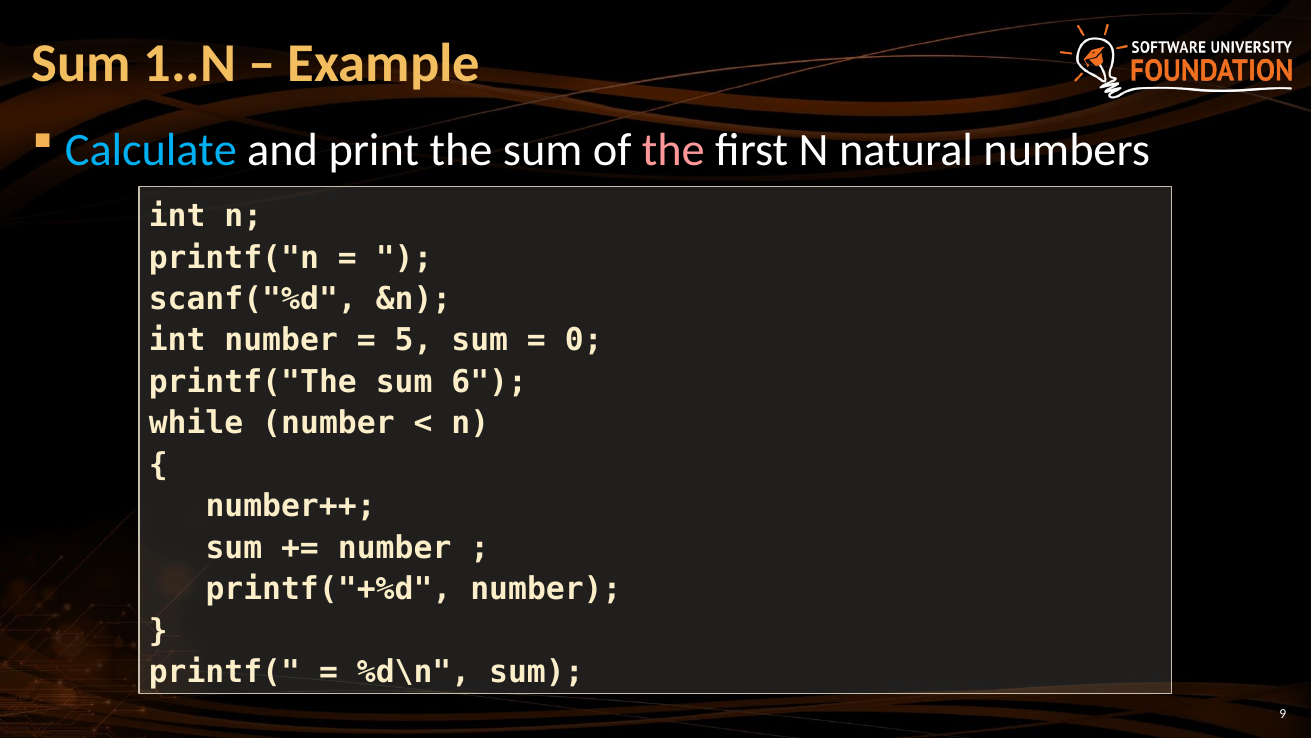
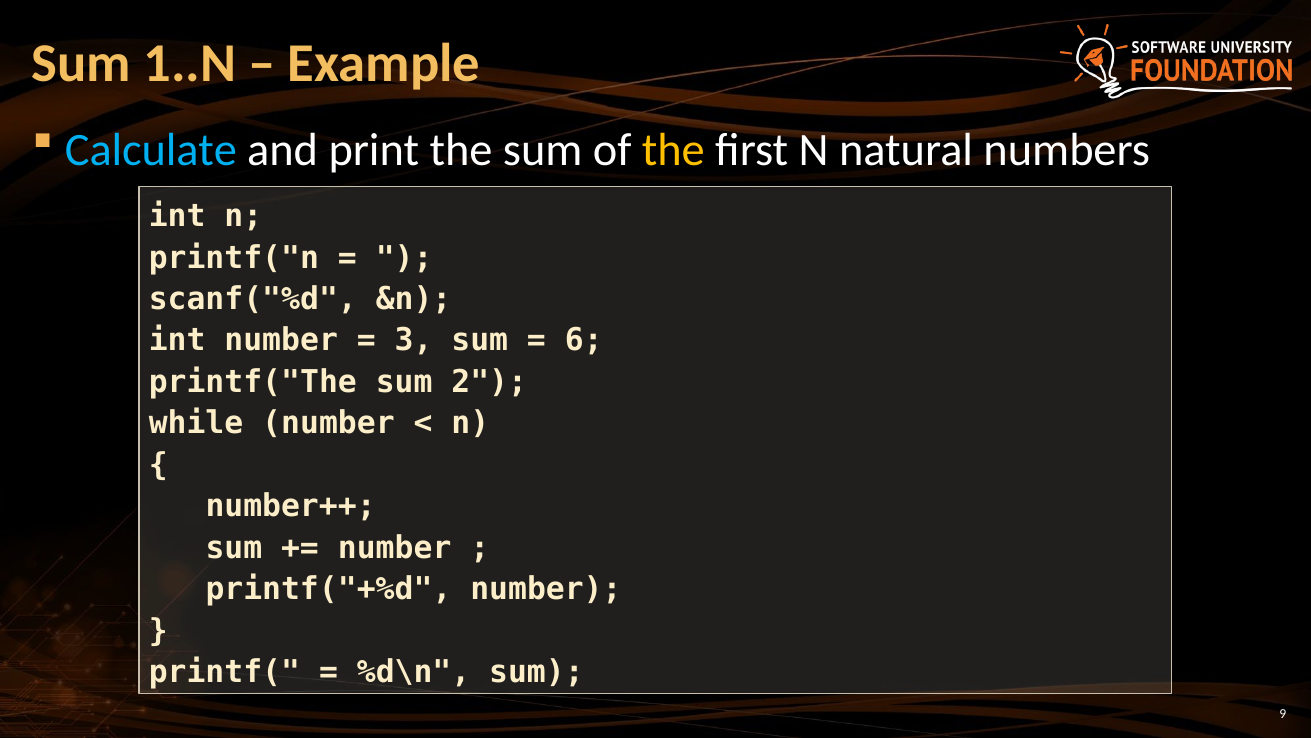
the at (673, 150) colour: pink -> yellow
5: 5 -> 3
0: 0 -> 6
6: 6 -> 2
